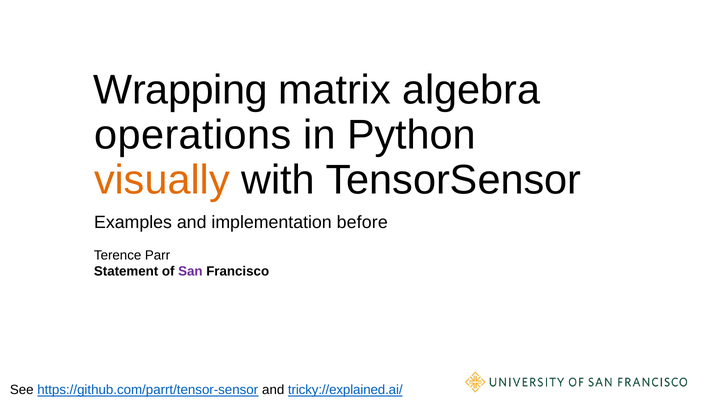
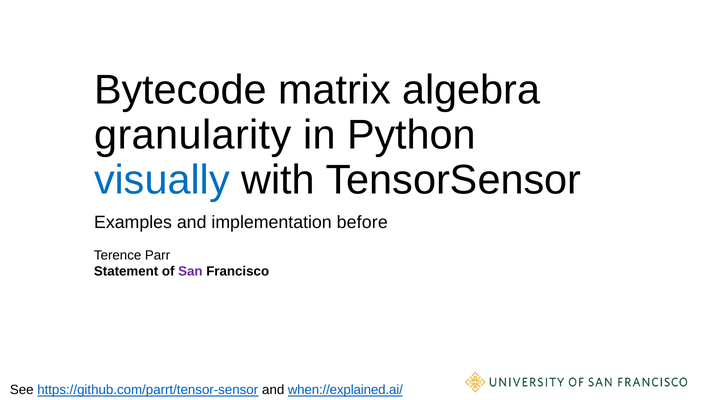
Wrapping: Wrapping -> Bytecode
operations: operations -> granularity
visually colour: orange -> blue
tricky://explained.ai/: tricky://explained.ai/ -> when://explained.ai/
